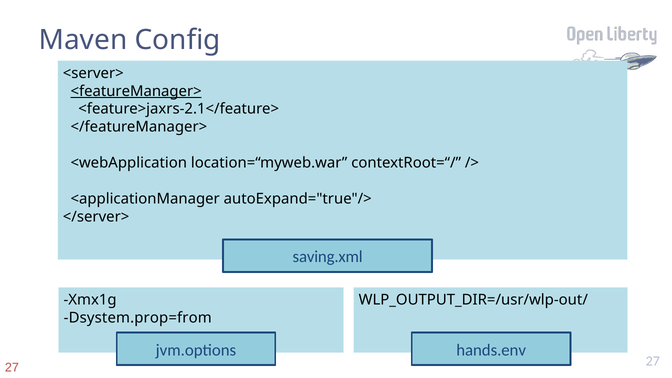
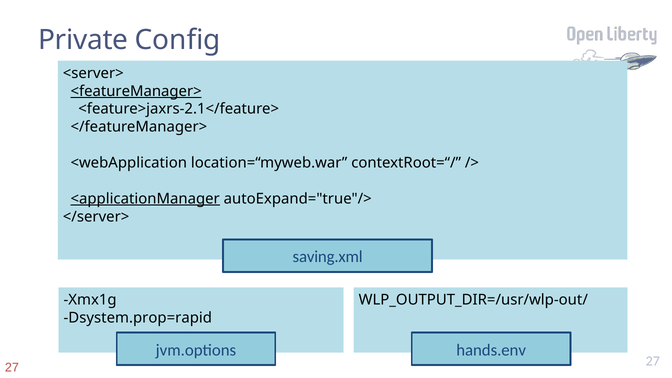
Maven: Maven -> Private
<applicationManager underline: none -> present
Dsystem.prop=from: Dsystem.prop=from -> Dsystem.prop=rapid
